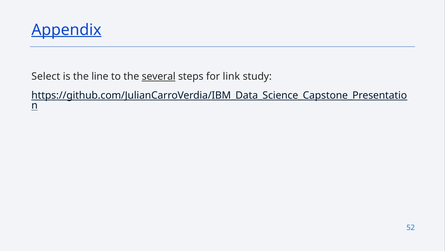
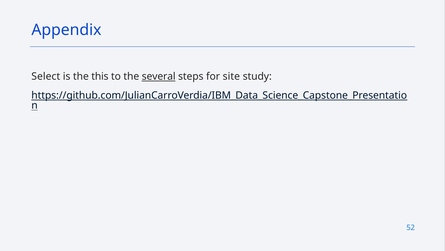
Appendix underline: present -> none
line: line -> this
link: link -> site
